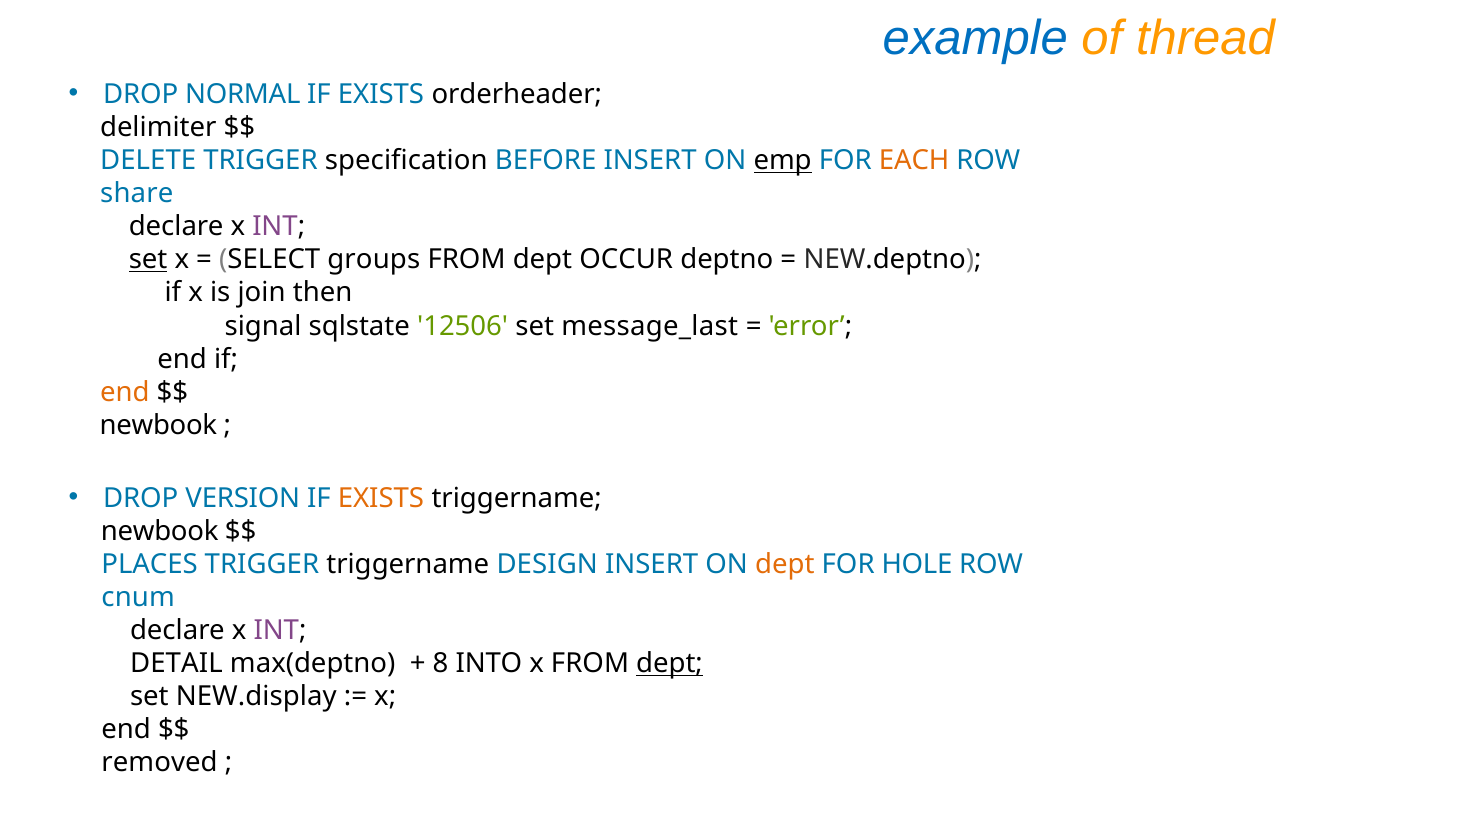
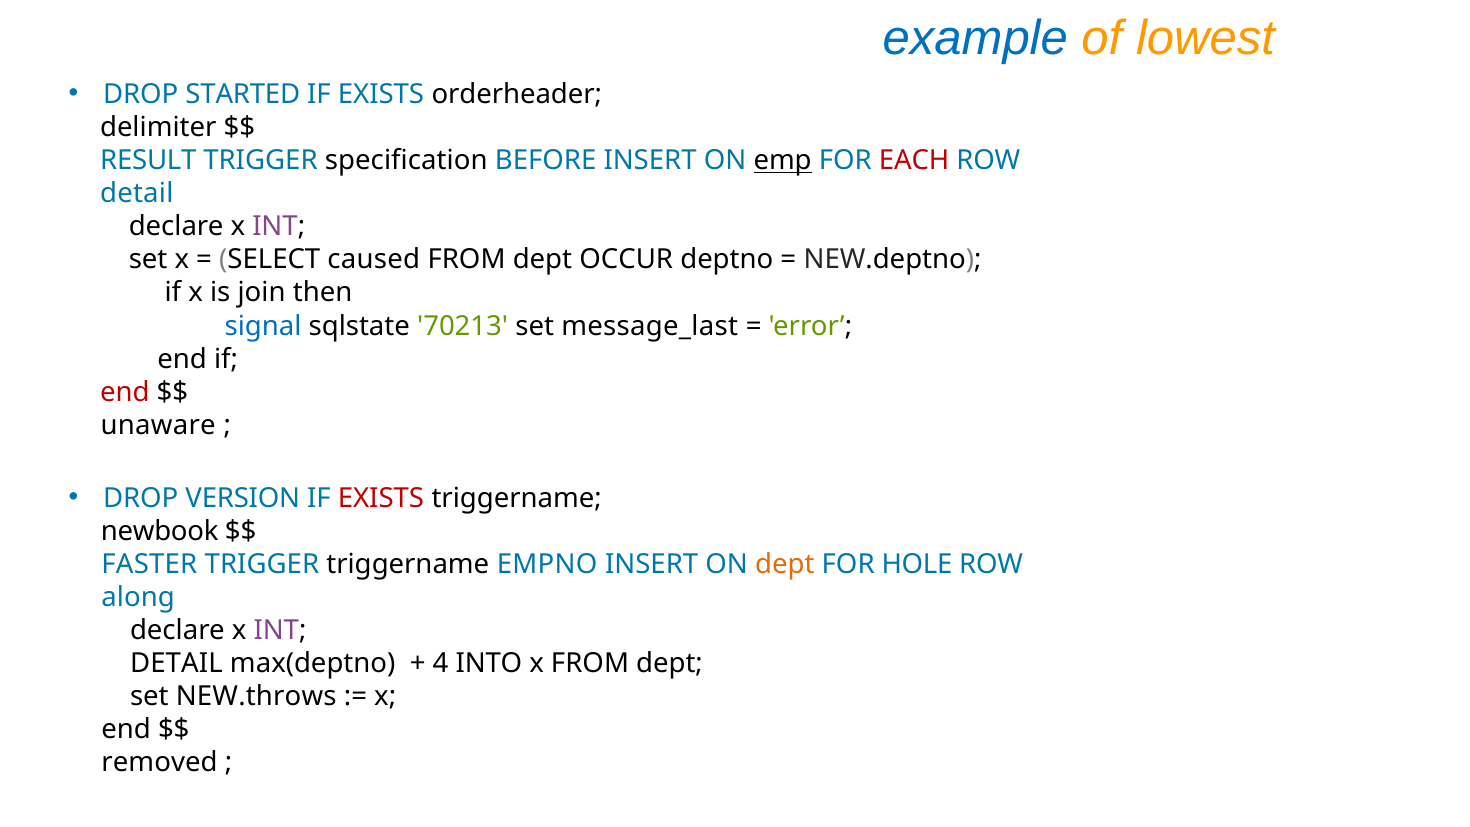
thread: thread -> lowest
NORMAL: NORMAL -> STARTED
DELETE: DELETE -> RESULT
EACH colour: orange -> red
share at (137, 194): share -> detail
set at (148, 260) underline: present -> none
groups: groups -> caused
signal colour: black -> blue
12506: 12506 -> 70213
end at (125, 392) colour: orange -> red
newbook at (158, 425): newbook -> unaware
EXISTS at (381, 498) colour: orange -> red
PLACES: PLACES -> FASTER
DESIGN: DESIGN -> EMPNO
cnum: cnum -> along
8: 8 -> 4
dept at (670, 663) underline: present -> none
NEW.display: NEW.display -> NEW.throws
